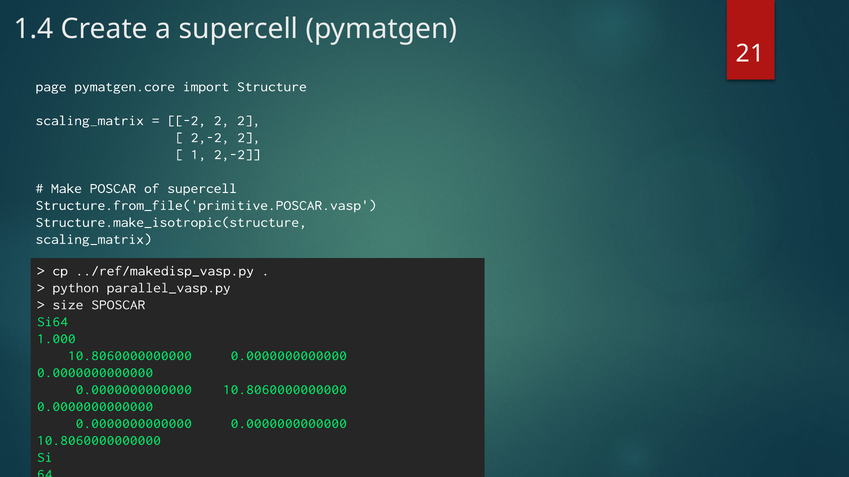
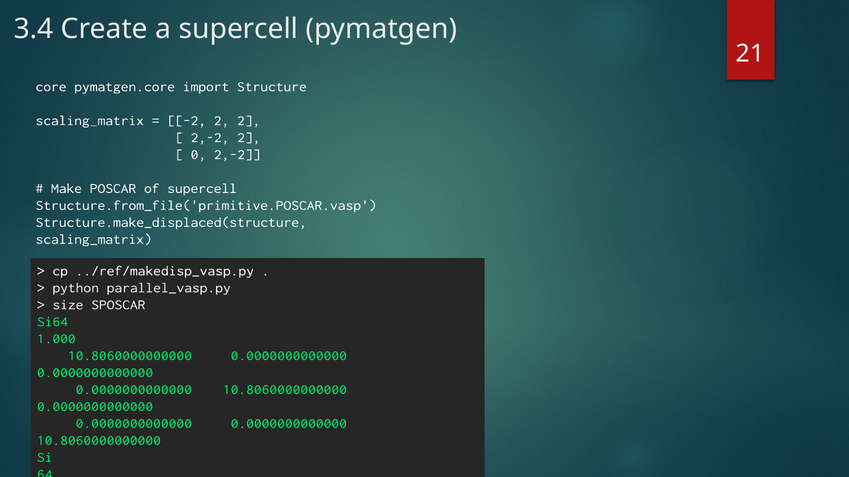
1.4: 1.4 -> 3.4
page: page -> core
1: 1 -> 0
Structure.make_isotropic(structure: Structure.make_isotropic(structure -> Structure.make_displaced(structure
